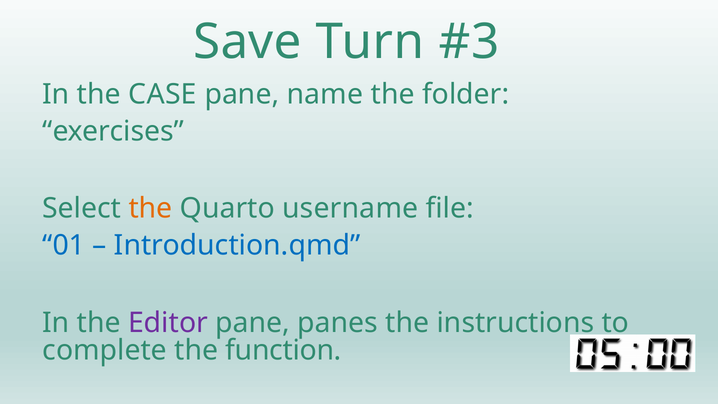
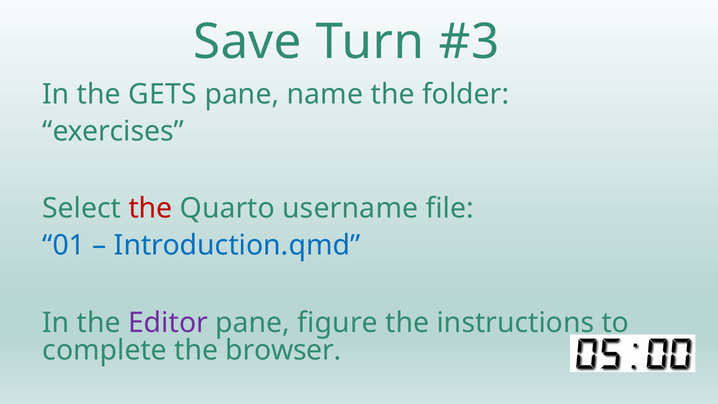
CASE: CASE -> GETS
the at (151, 208) colour: orange -> red
panes: panes -> figure
function: function -> browser
